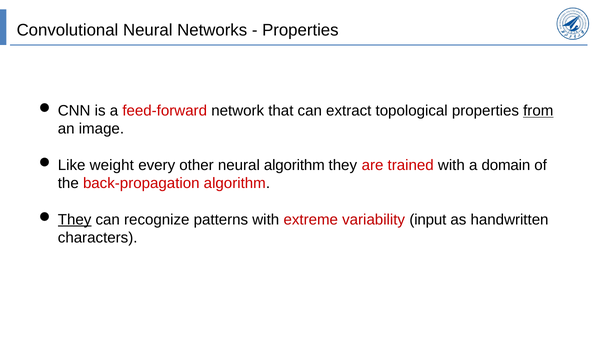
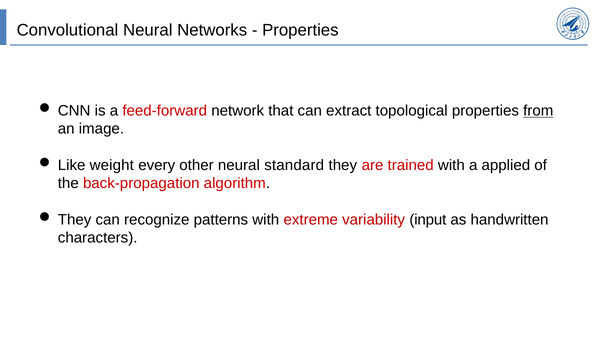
neural algorithm: algorithm -> standard
domain: domain -> applied
They at (75, 219) underline: present -> none
